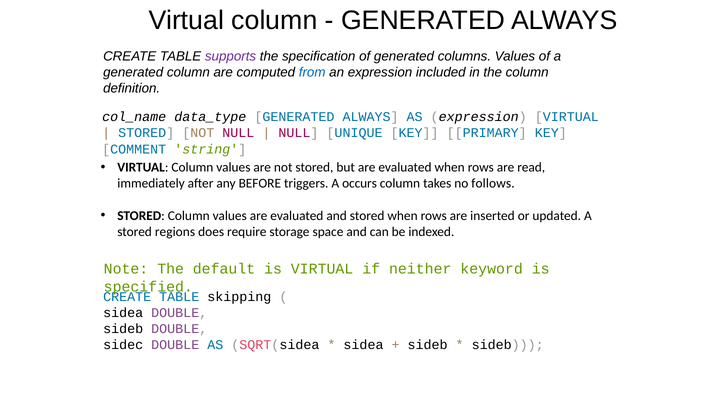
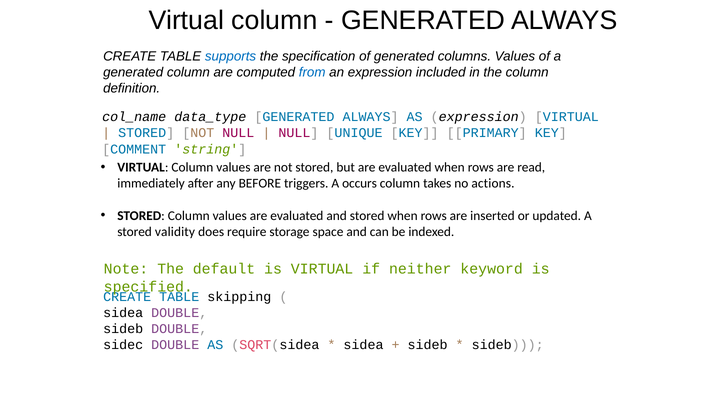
supports colour: purple -> blue
follows: follows -> actions
regions: regions -> validity
